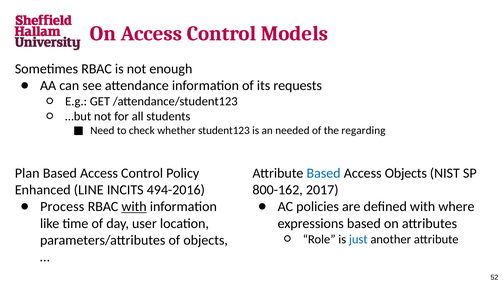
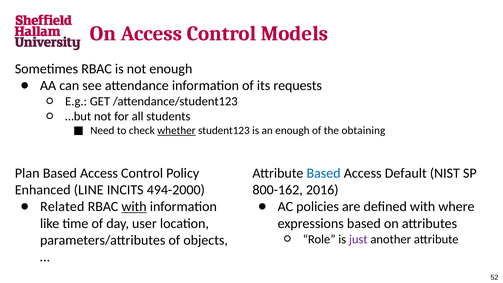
whether underline: none -> present
an needed: needed -> enough
regarding: regarding -> obtaining
Access Objects: Objects -> Default
494-2016: 494-2016 -> 494-2000
2017: 2017 -> 2016
Process: Process -> Related
just colour: blue -> purple
